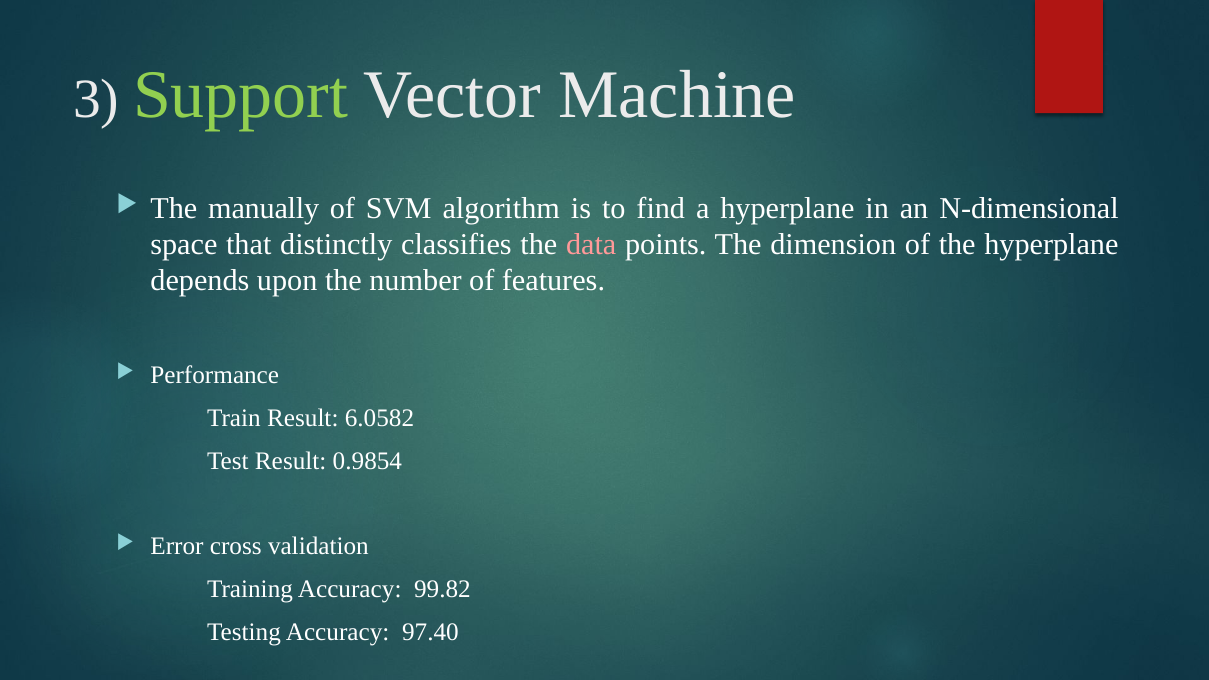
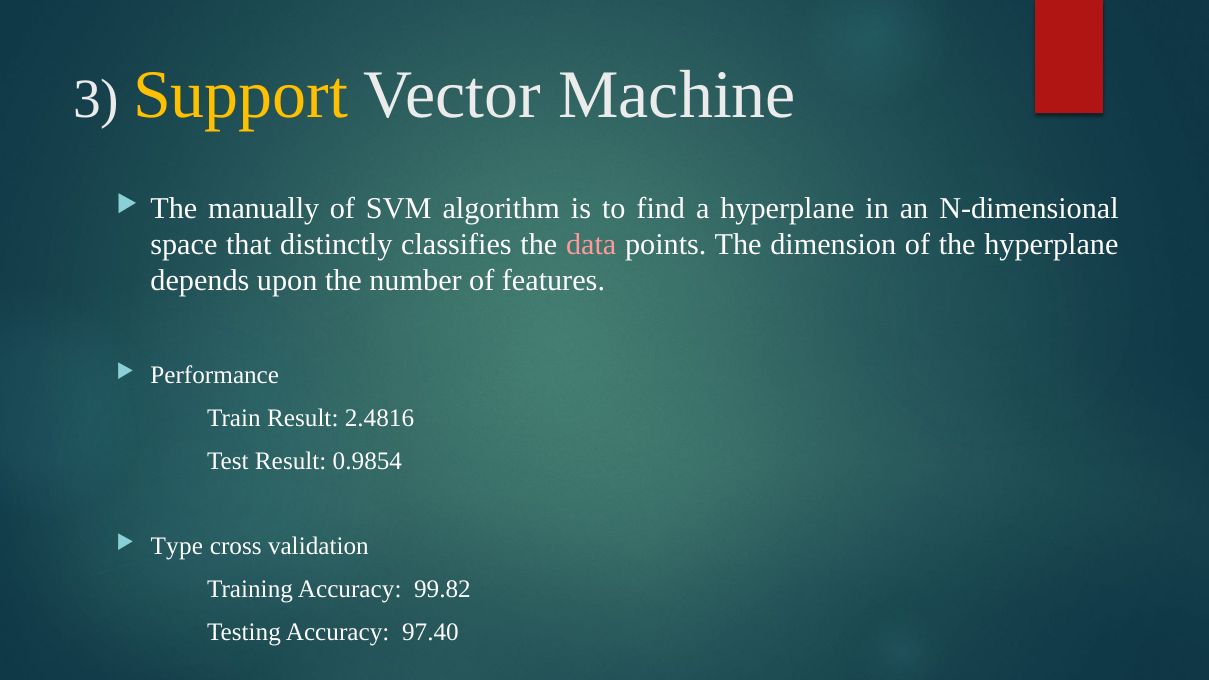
Support colour: light green -> yellow
6.0582: 6.0582 -> 2.4816
Error: Error -> Type
